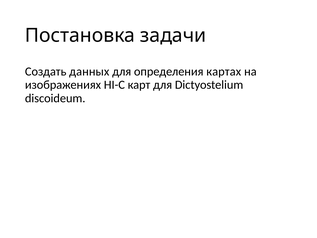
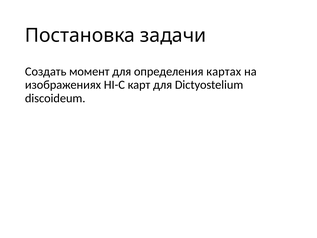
данных: данных -> момент
